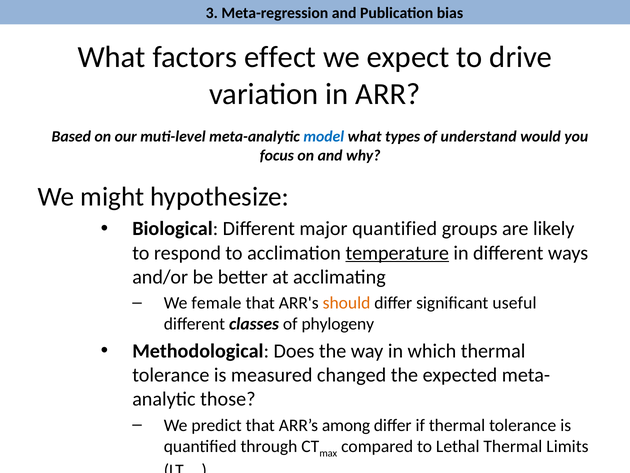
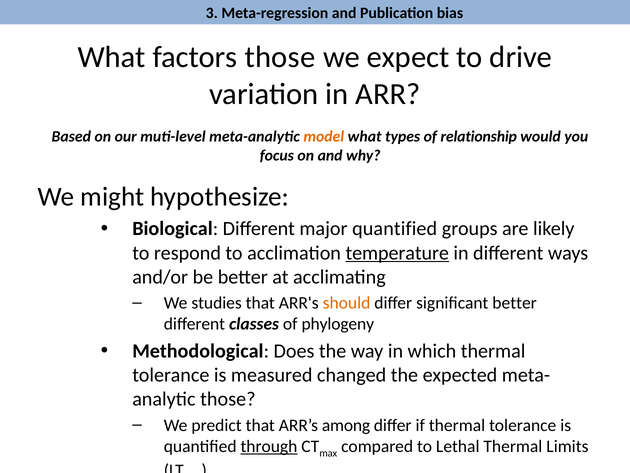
factors effect: effect -> those
model colour: blue -> orange
understand: understand -> relationship
female: female -> studies
significant useful: useful -> better
through underline: none -> present
